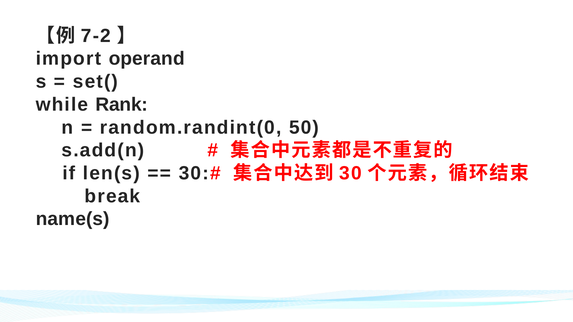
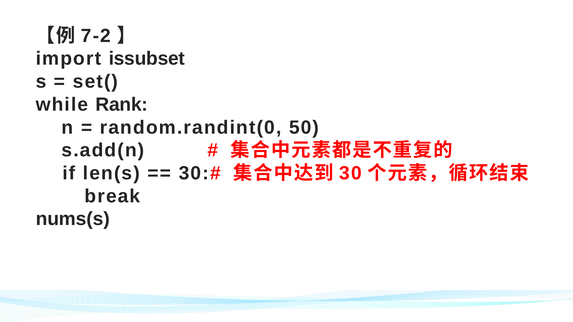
operand: operand -> issubset
name(s: name(s -> nums(s
